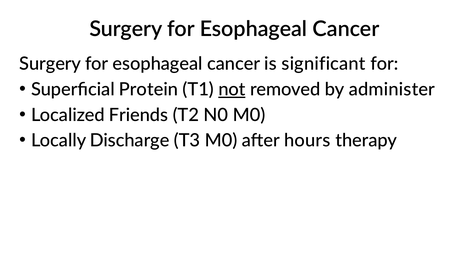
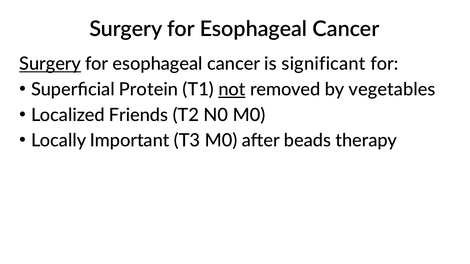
Surgery at (50, 64) underline: none -> present
administer: administer -> vegetables
Discharge: Discharge -> Important
hours: hours -> beads
